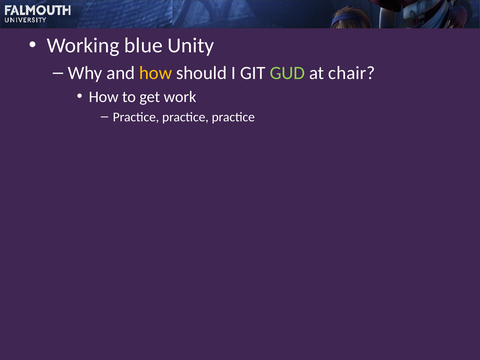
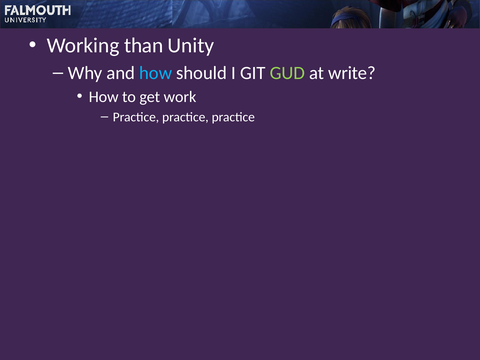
blue: blue -> than
how at (156, 73) colour: yellow -> light blue
chair: chair -> write
